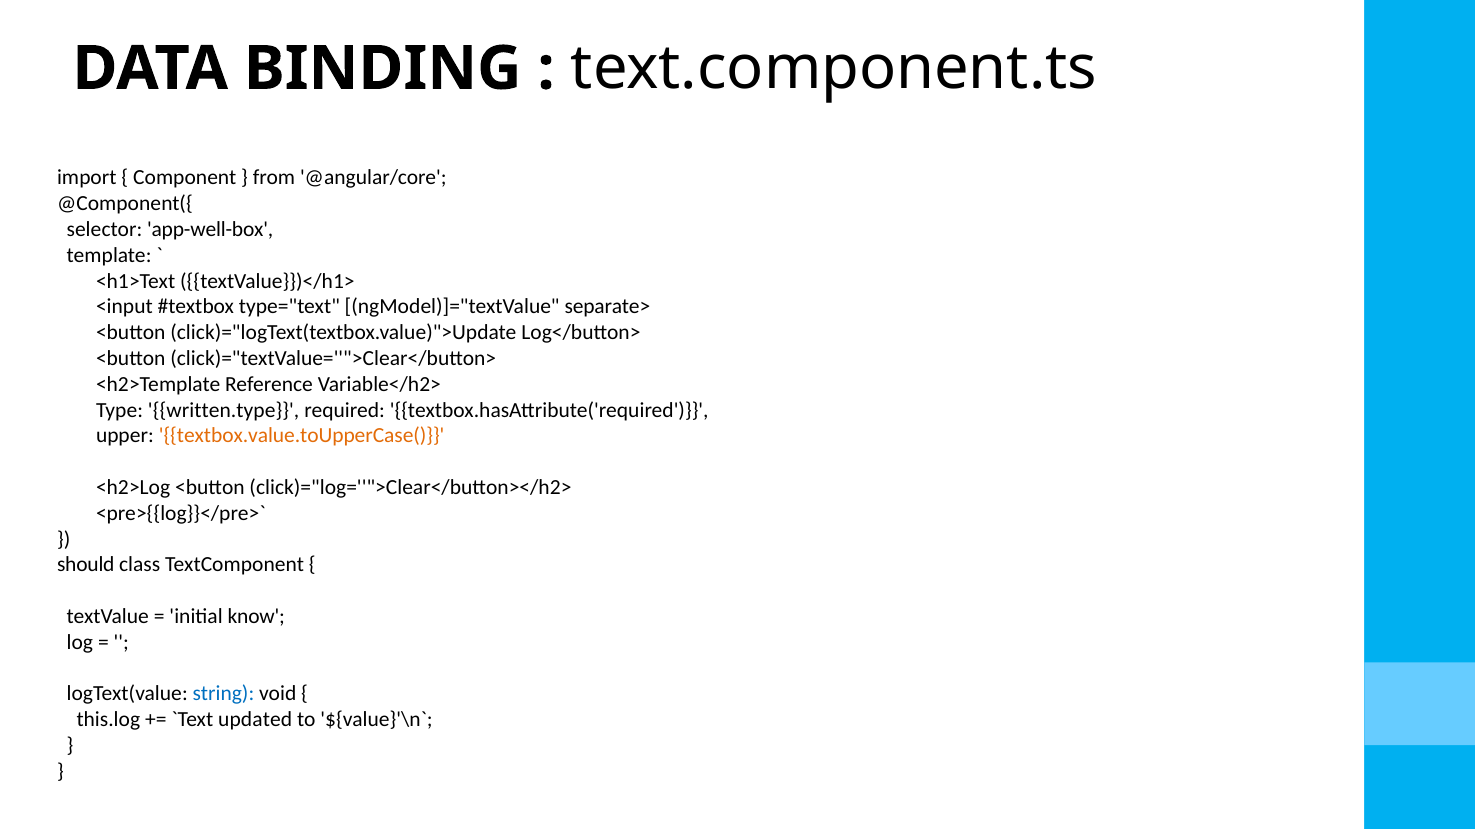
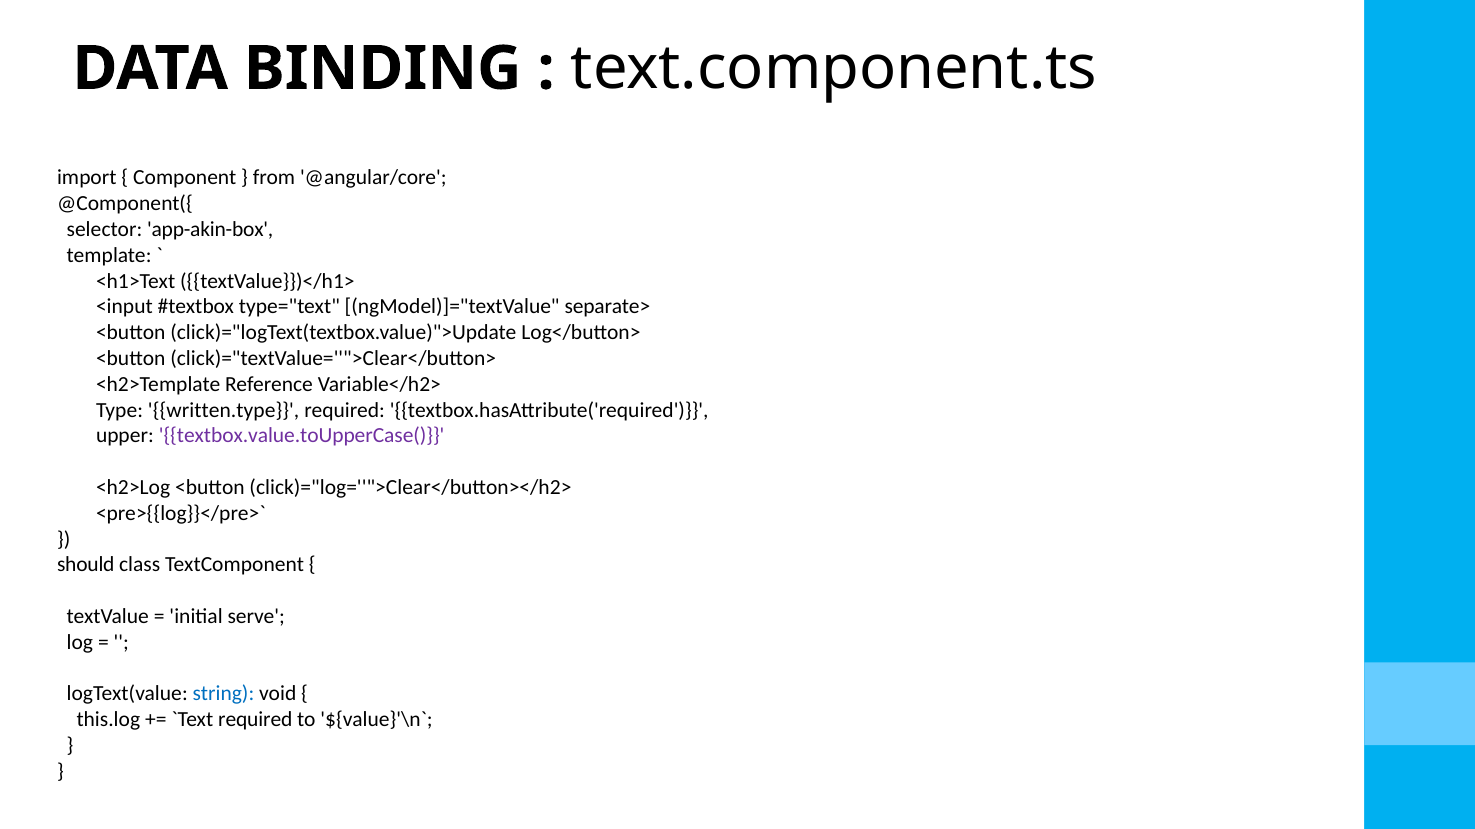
app-well-box: app-well-box -> app-akin-box
textbox.value.toUpperCase( colour: orange -> purple
know: know -> serve
updated at (255, 720): updated -> required
